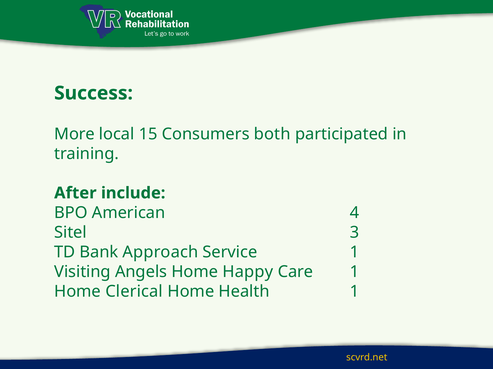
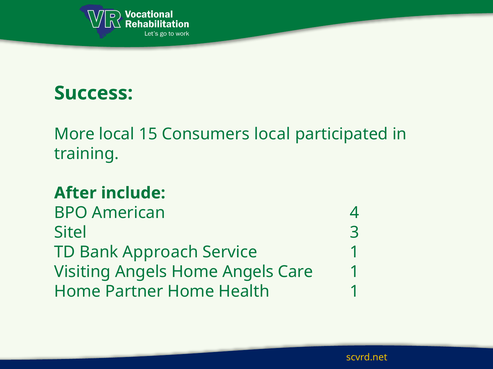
Consumers both: both -> local
Home Happy: Happy -> Angels
Clerical: Clerical -> Partner
